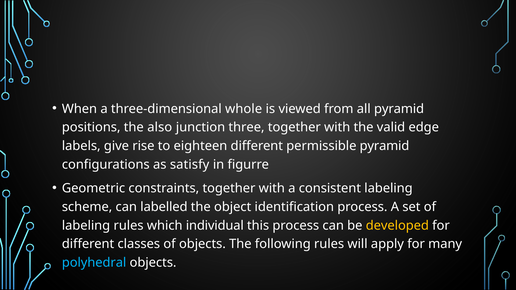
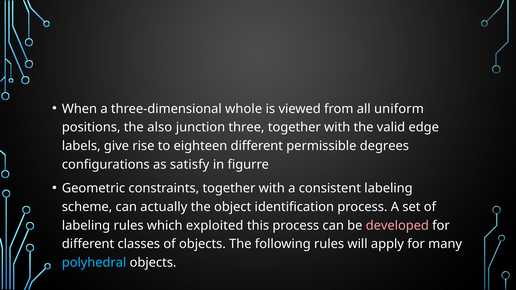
all pyramid: pyramid -> uniform
permissible pyramid: pyramid -> degrees
labelled: labelled -> actually
individual: individual -> exploited
developed colour: yellow -> pink
